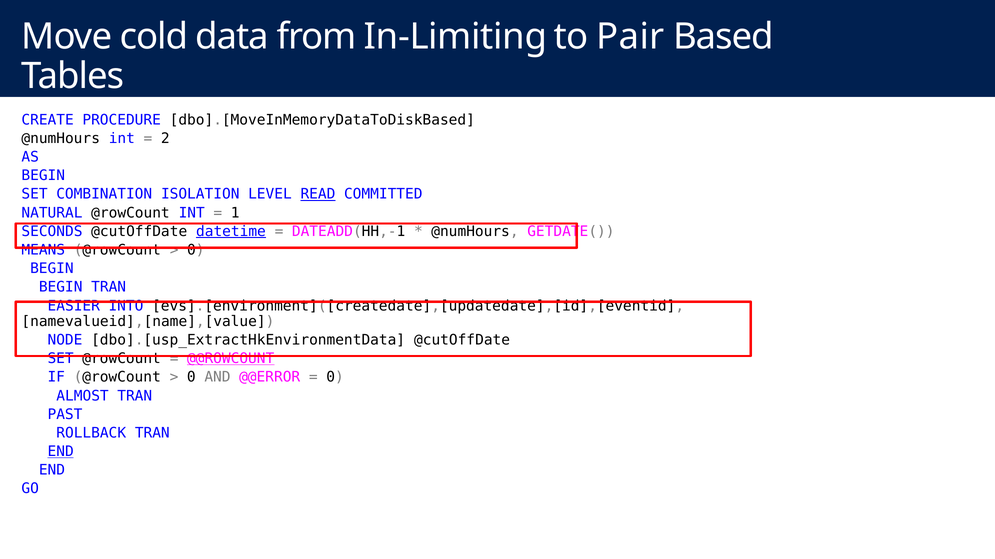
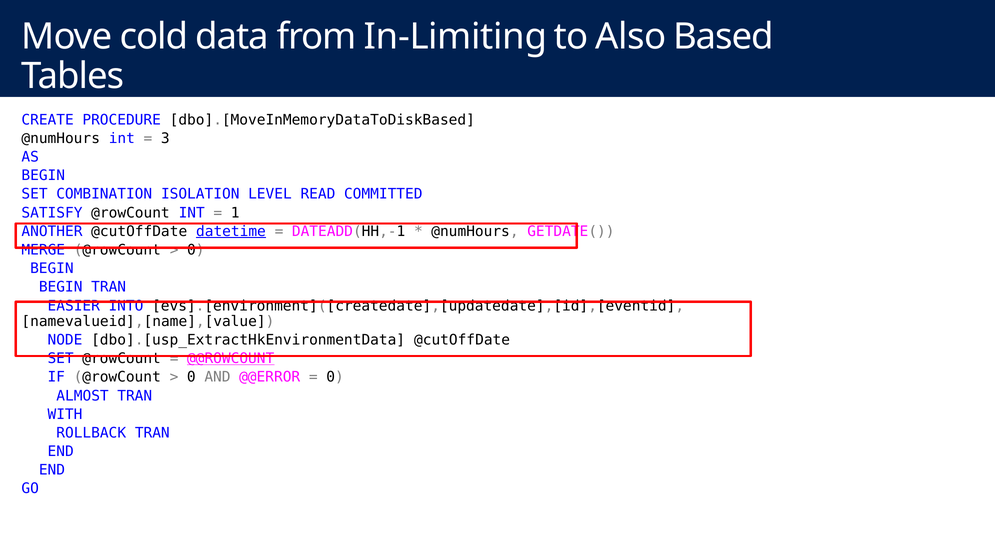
Pair: Pair -> Also
2: 2 -> 3
READ underline: present -> none
NATURAL: NATURAL -> SATISFY
SECONDS: SECONDS -> ANOTHER
MEANS: MEANS -> MERGE
PAST: PAST -> WITH
END at (61, 452) underline: present -> none
